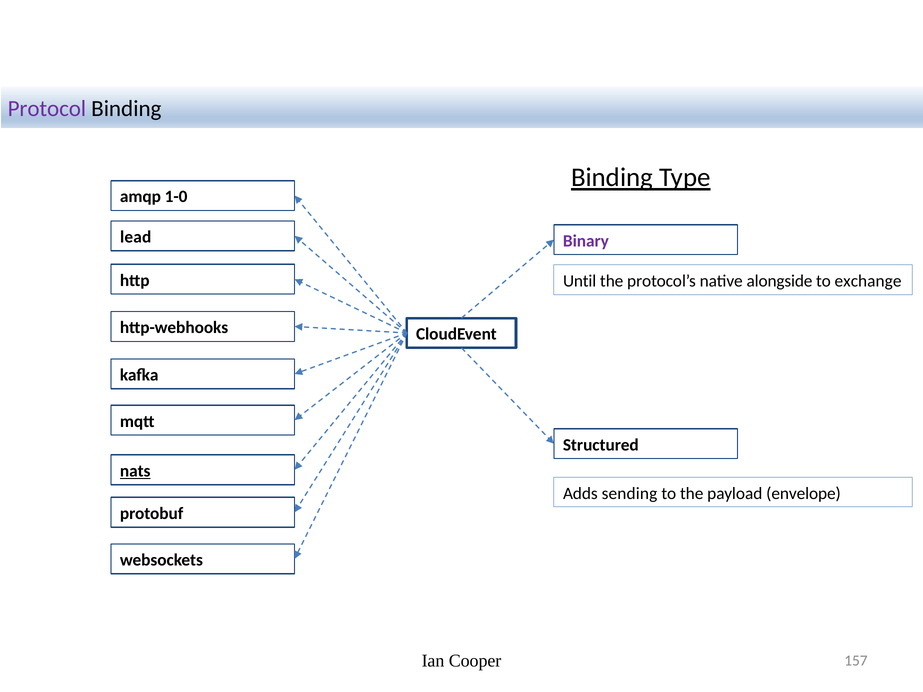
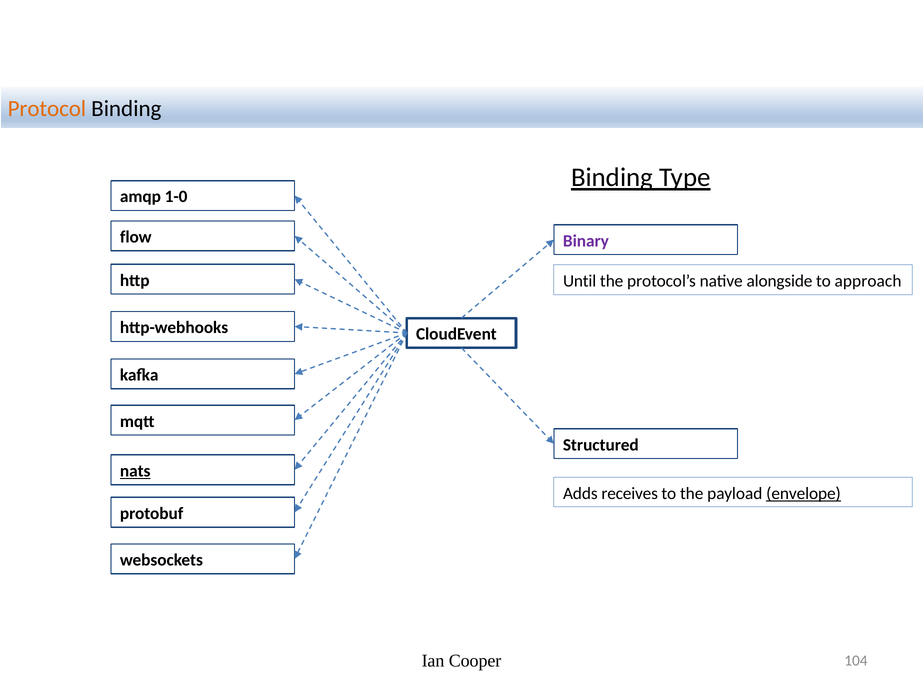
Protocol colour: purple -> orange
lead: lead -> flow
exchange: exchange -> approach
sending: sending -> receives
envelope underline: none -> present
157: 157 -> 104
